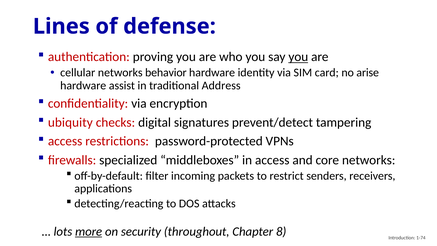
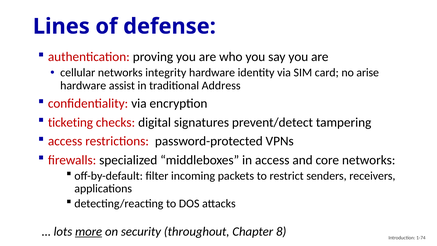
you at (298, 57) underline: present -> none
behavior: behavior -> integrity
ubiquity: ubiquity -> ticketing
